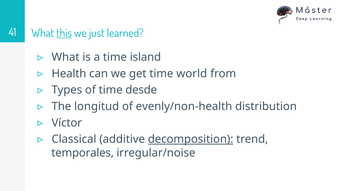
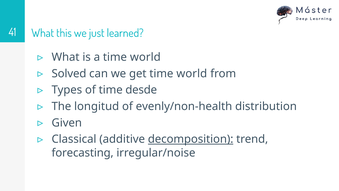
this underline: present -> none
a time island: island -> world
Health: Health -> Solved
Víctor: Víctor -> Given
temporales: temporales -> forecasting
